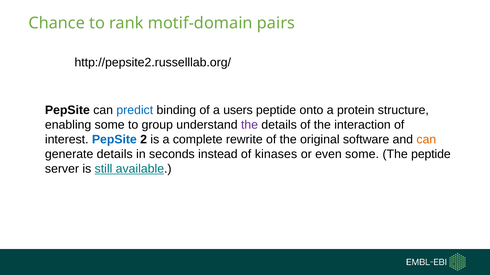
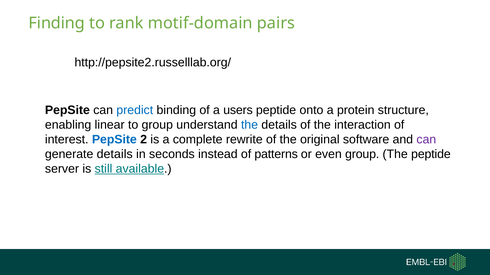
Chance: Chance -> Finding
enabling some: some -> linear
the at (250, 125) colour: purple -> blue
can at (426, 140) colour: orange -> purple
kinases: kinases -> patterns
even some: some -> group
